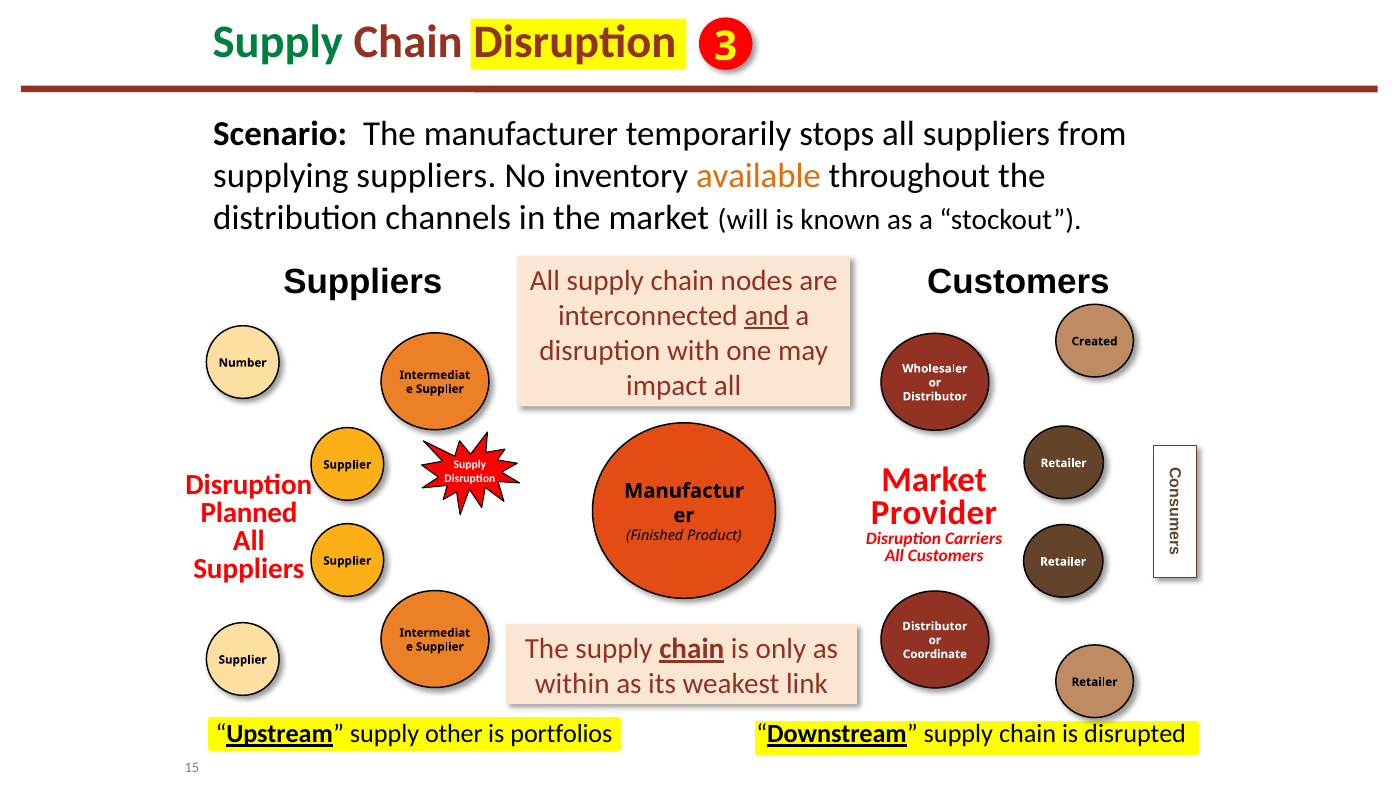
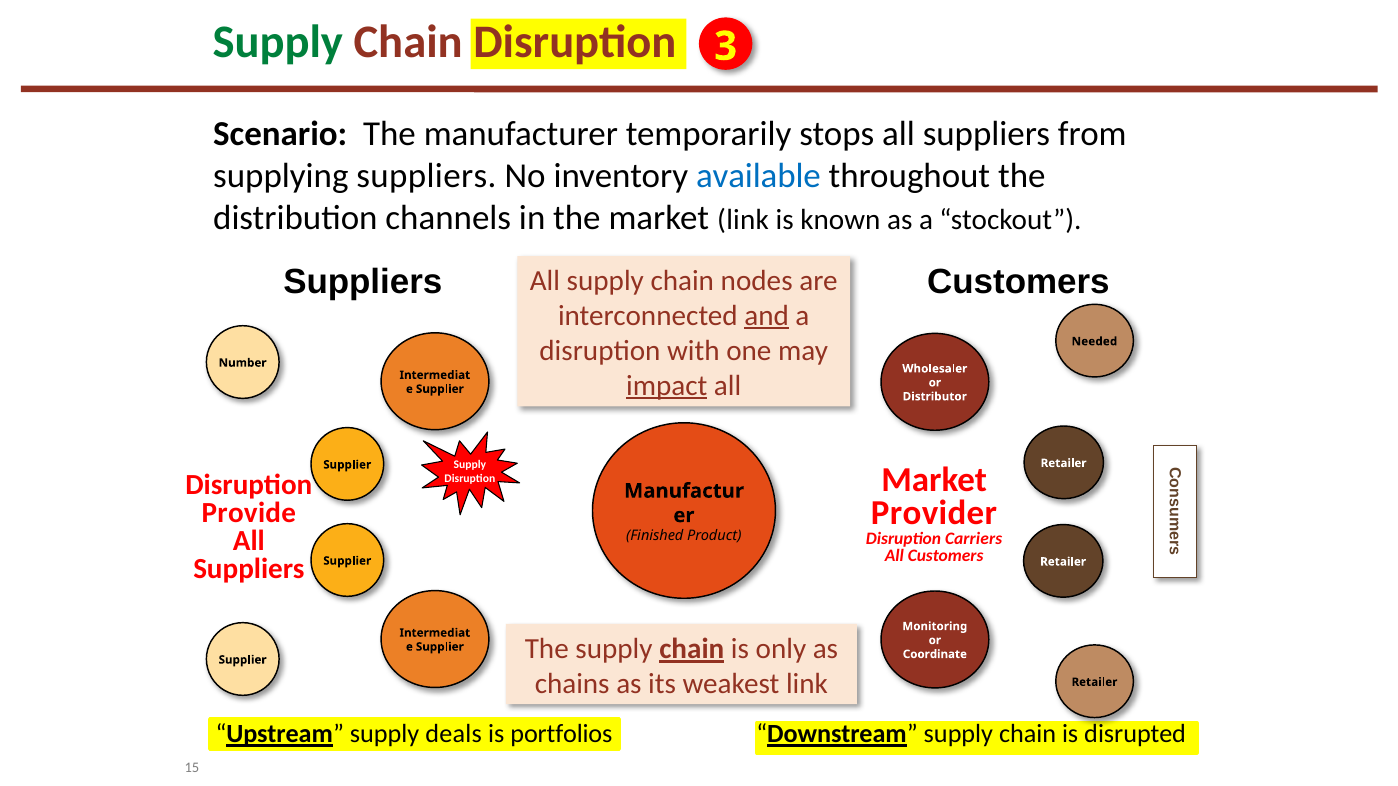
available colour: orange -> blue
market will: will -> link
Created: Created -> Needed
impact underline: none -> present
Planned: Planned -> Provide
Distributor at (935, 627): Distributor -> Monitoring
within: within -> chains
other: other -> deals
